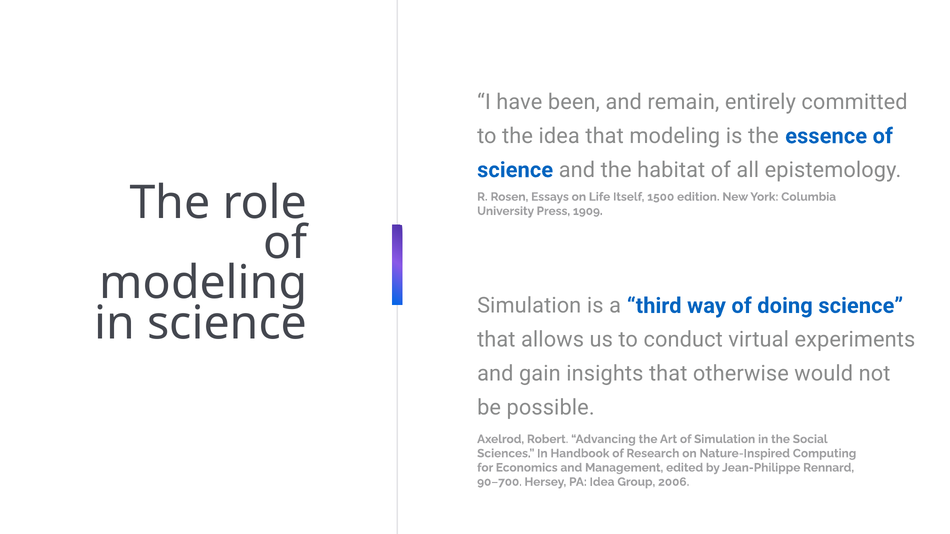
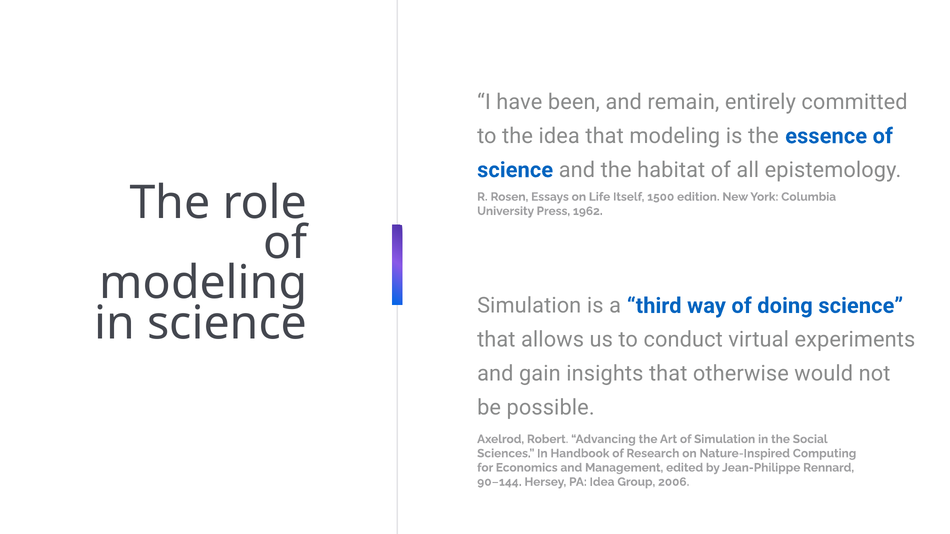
1909: 1909 -> 1962
90–700: 90–700 -> 90–144
